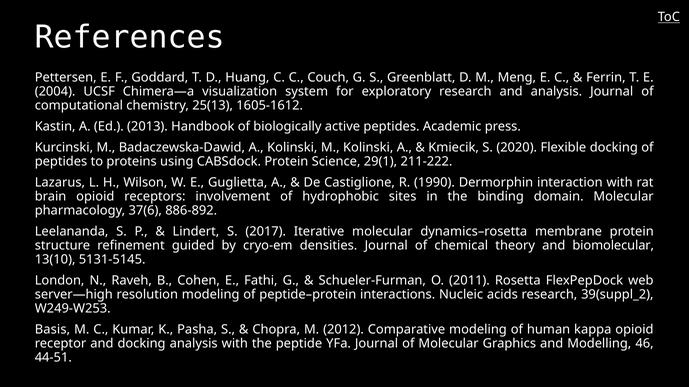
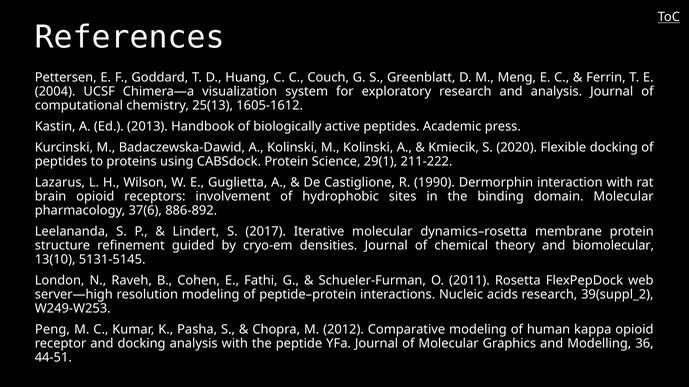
Basis: Basis -> Peng
46: 46 -> 36
